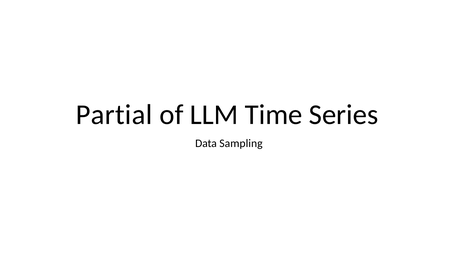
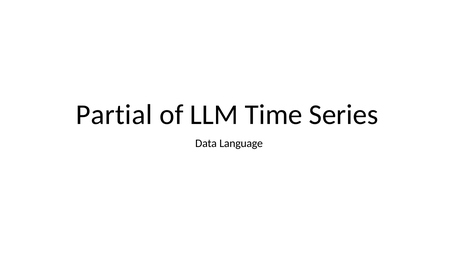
Sampling: Sampling -> Language
